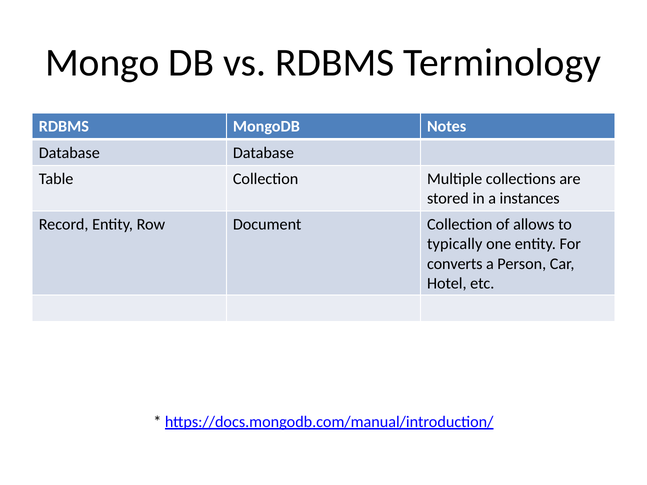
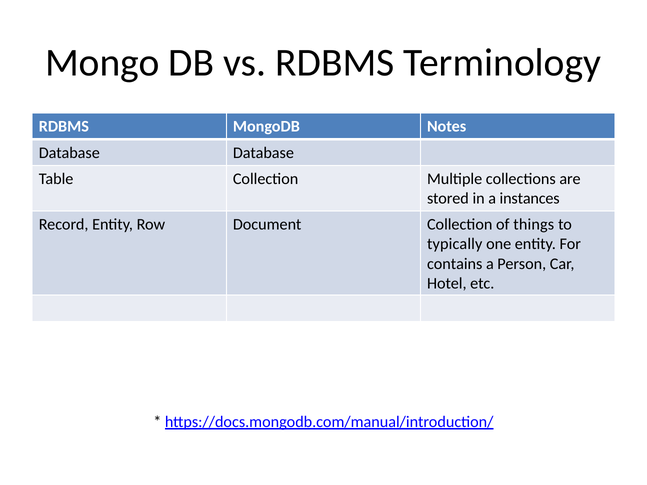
allows: allows -> things
converts: converts -> contains
